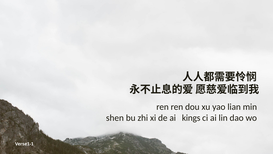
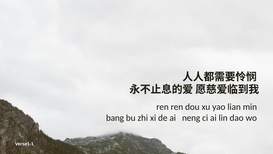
shen: shen -> bang
kings: kings -> neng
